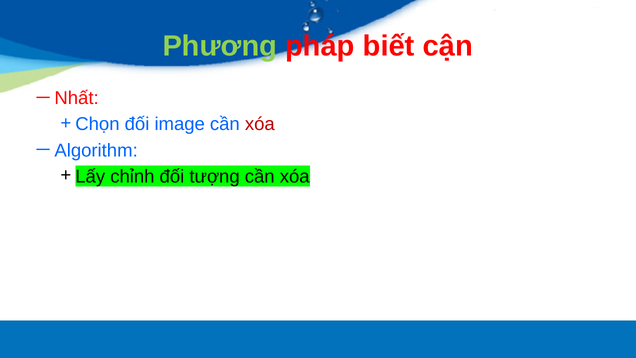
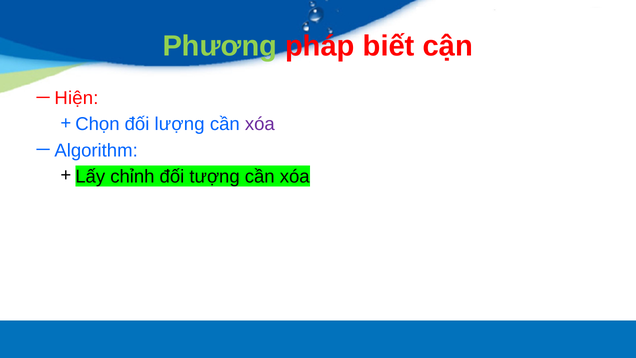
Nhất: Nhất -> Hiện
image: image -> lượng
xóa at (260, 124) colour: red -> purple
